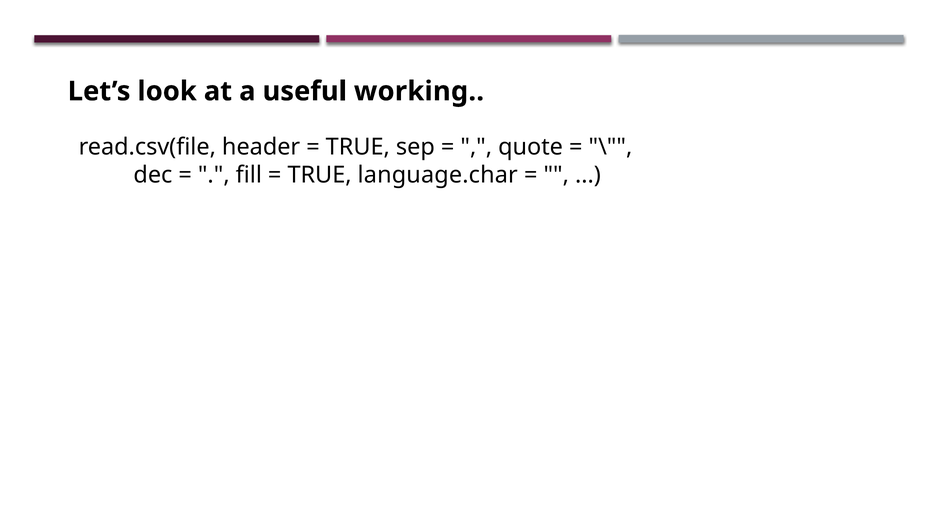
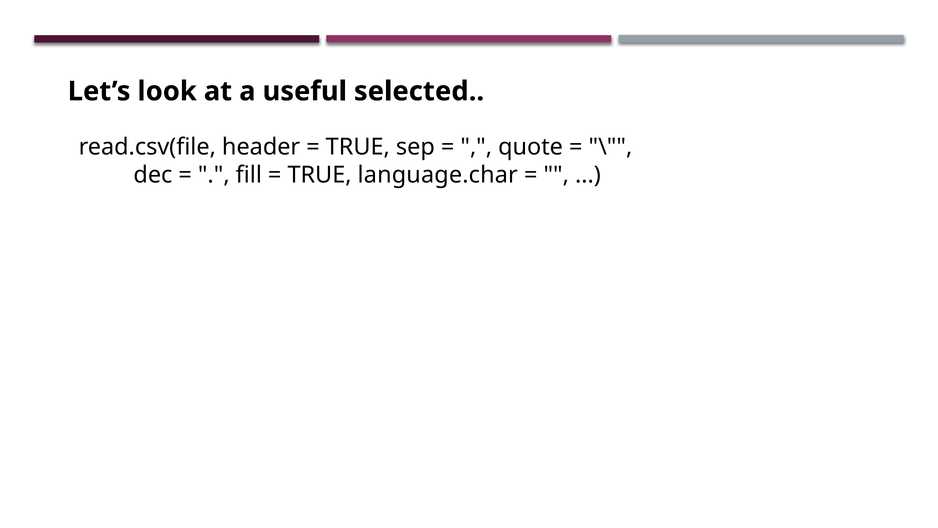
working: working -> selected
